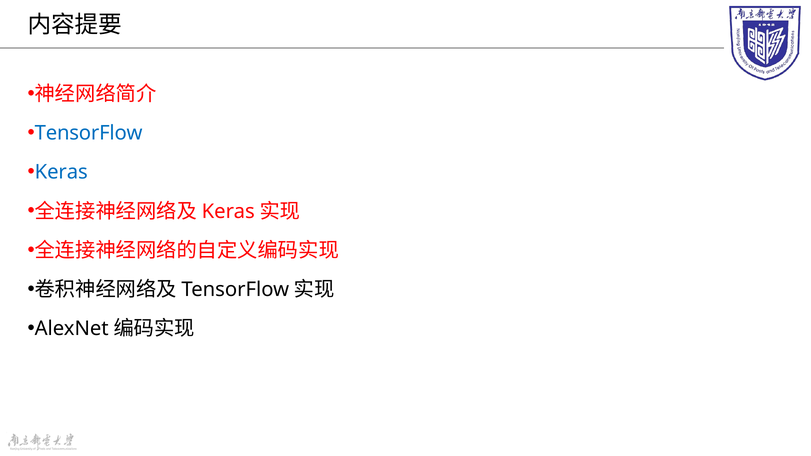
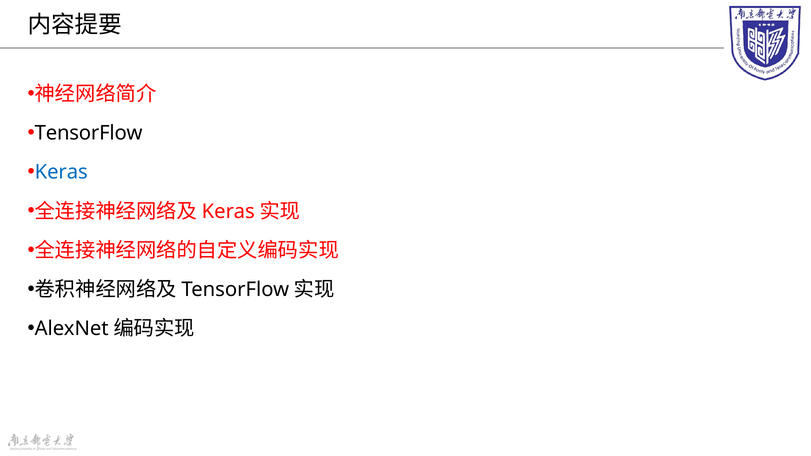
TensorFlow at (89, 133) colour: blue -> black
